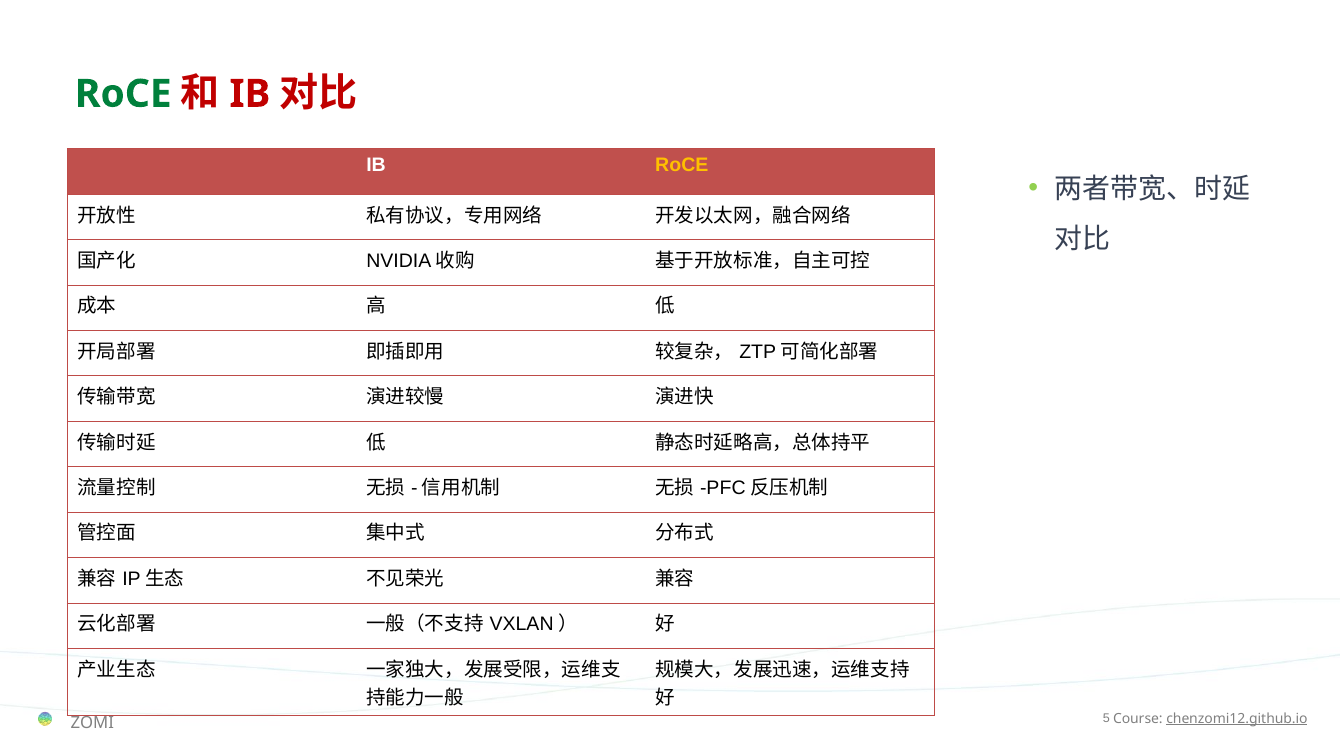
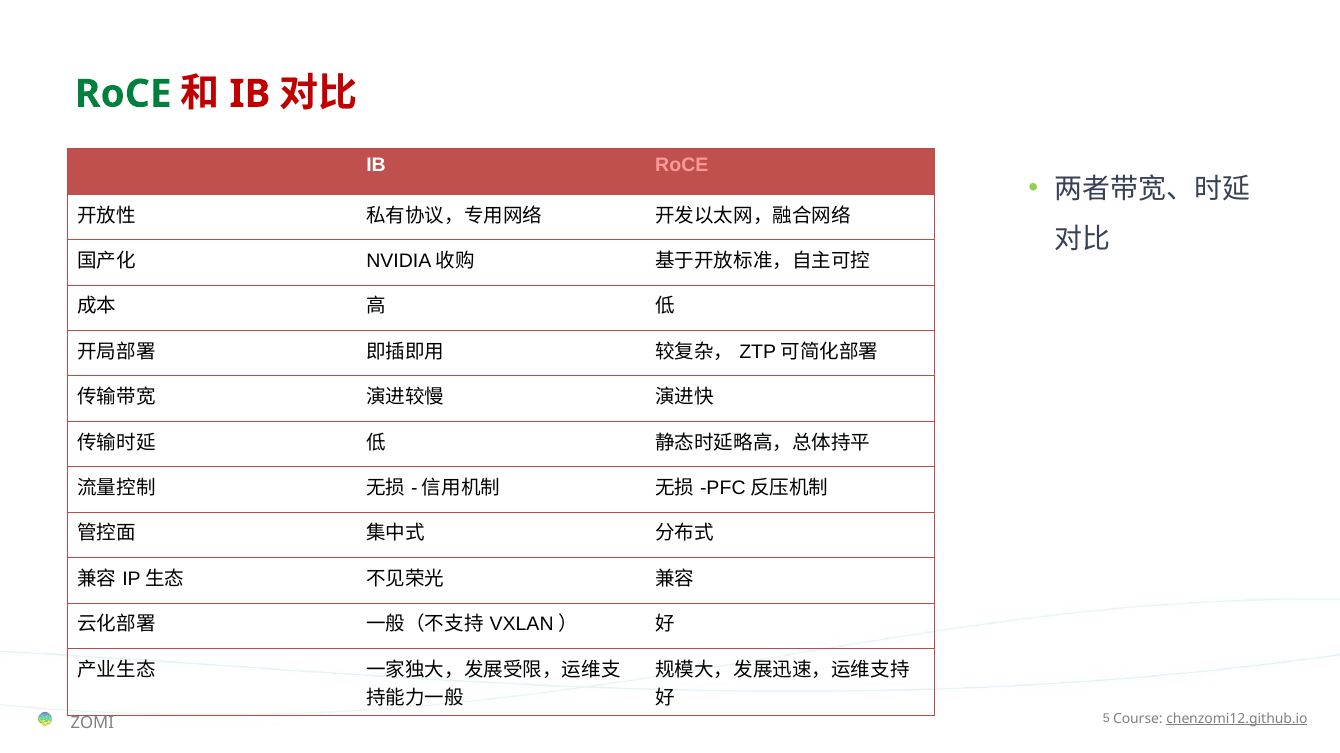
RoCE at (682, 165) colour: yellow -> pink
